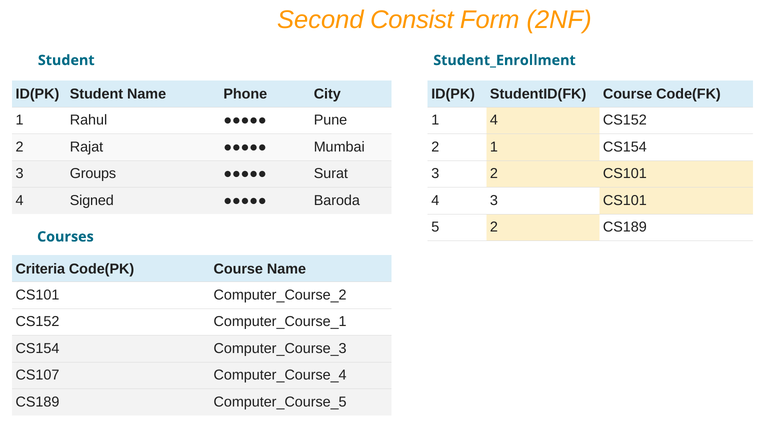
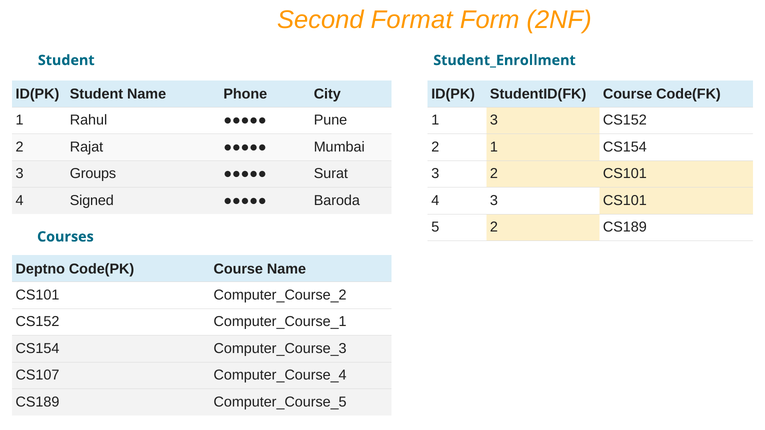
Consist: Consist -> Format
1 4: 4 -> 3
Criteria: Criteria -> Deptno
